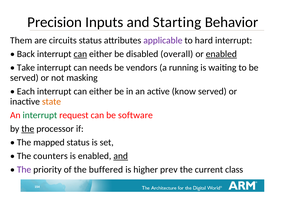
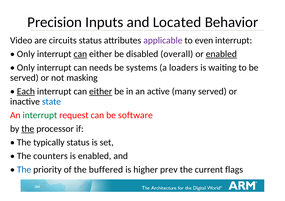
Starting: Starting -> Located
Them: Them -> Video
hard: hard -> even
Back at (26, 54): Back -> Only
Take at (26, 68): Take -> Only
vendors: vendors -> systems
running: running -> loaders
Each underline: none -> present
either at (101, 92) underline: none -> present
know: know -> many
state colour: orange -> blue
mapped: mapped -> typically
and at (121, 156) underline: present -> none
The at (24, 170) colour: purple -> blue
class: class -> flags
